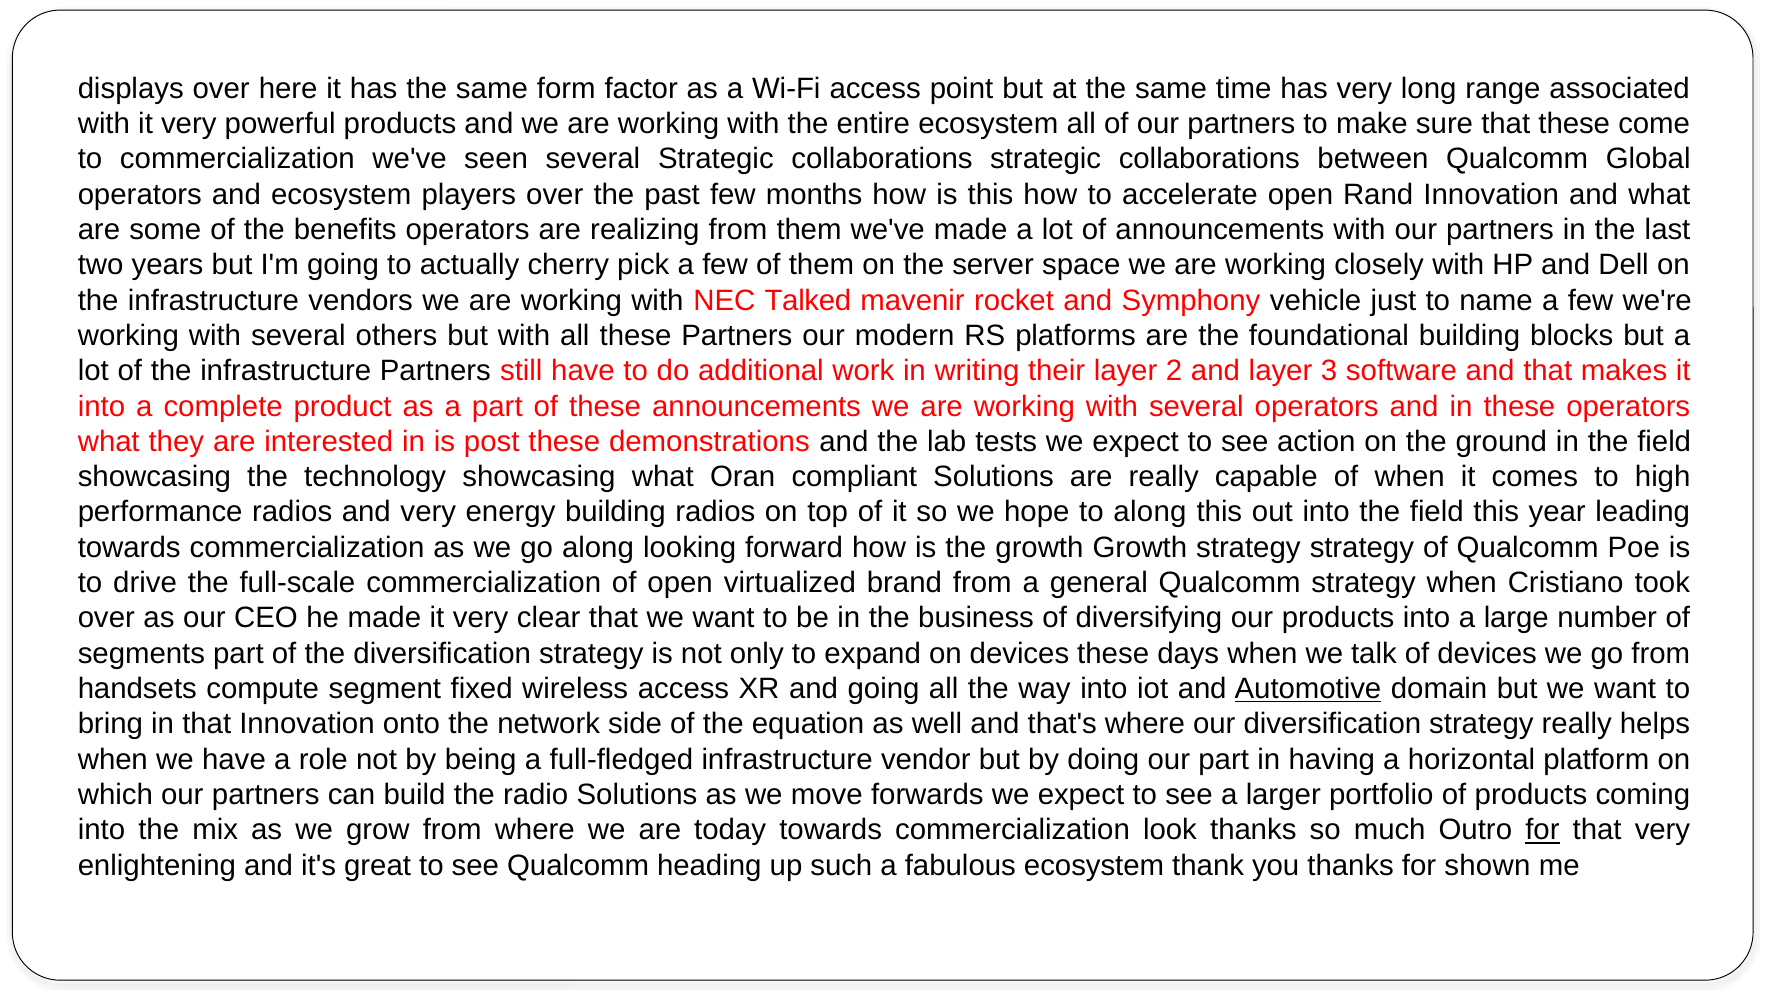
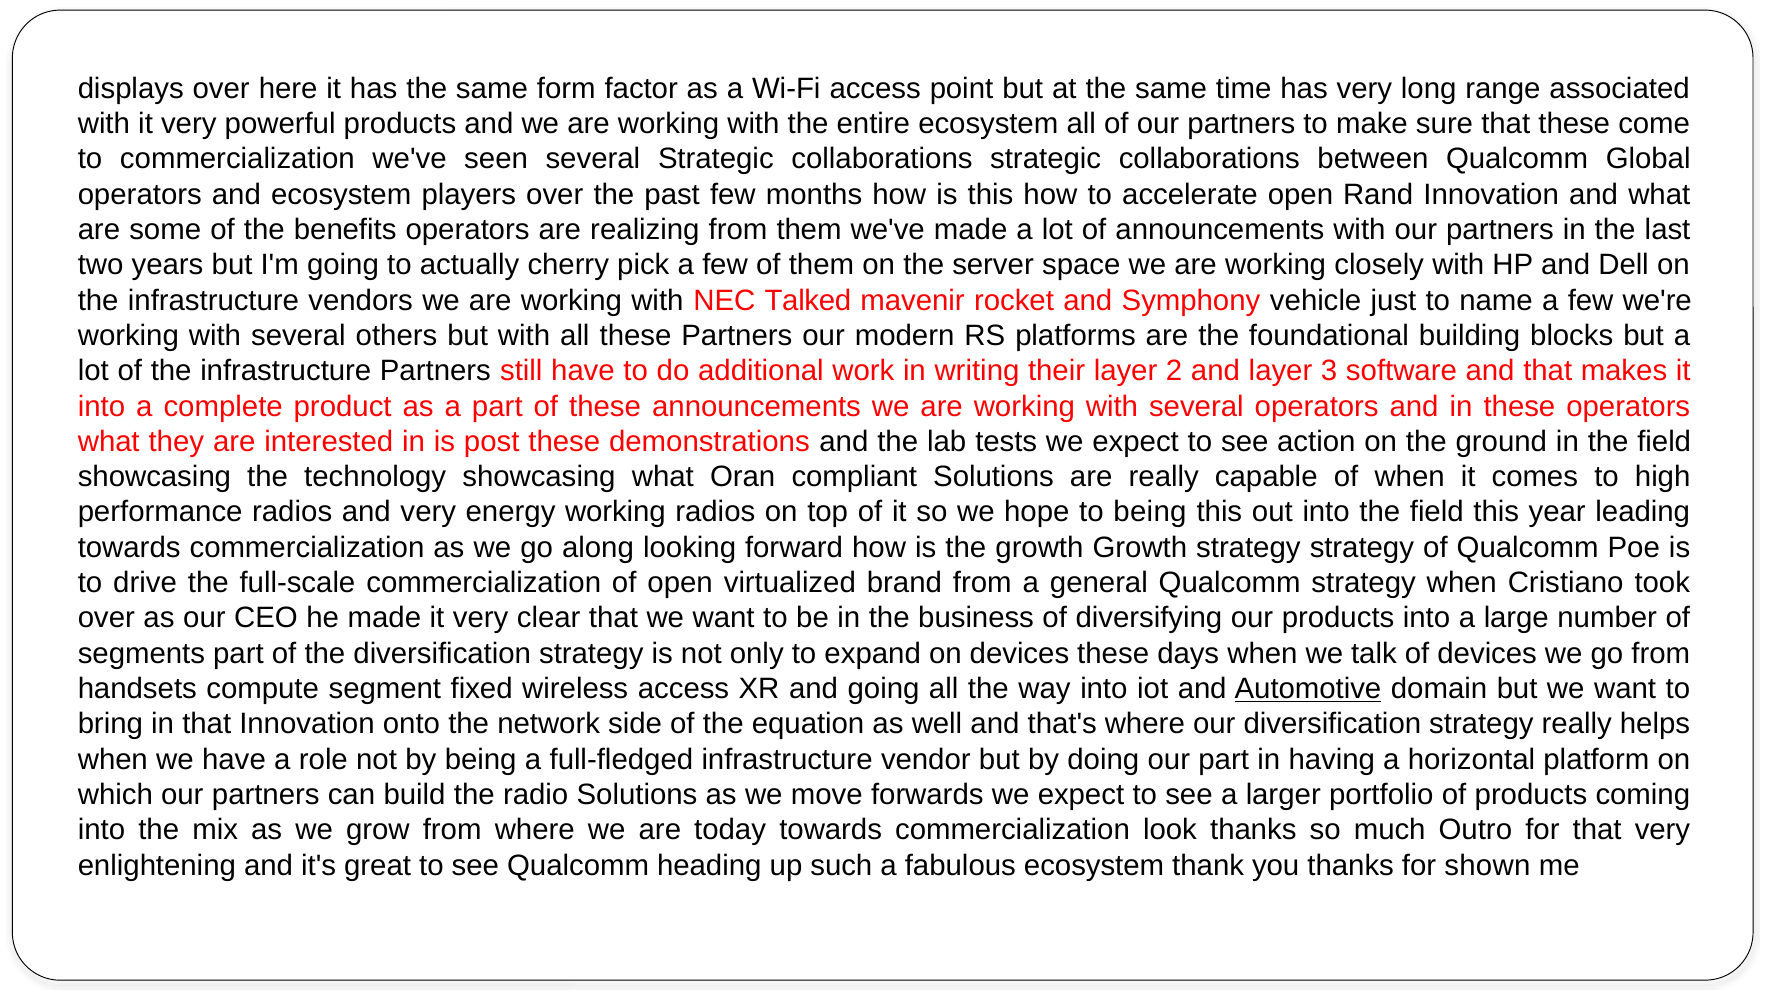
energy building: building -> working
to along: along -> being
for at (1542, 830) underline: present -> none
